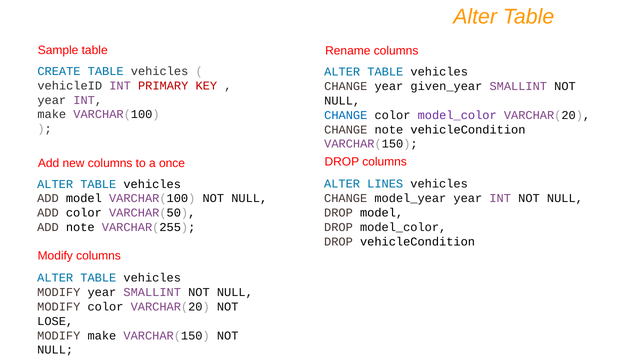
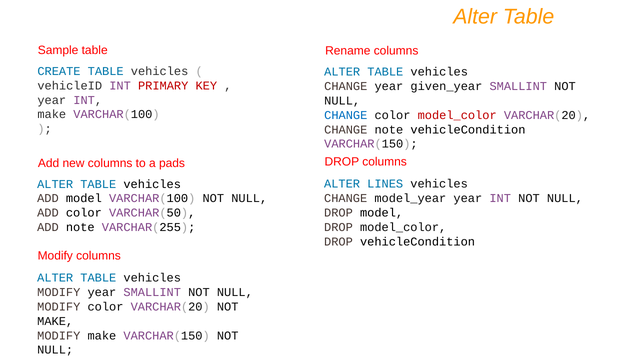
model_color at (457, 115) colour: purple -> red
once: once -> pads
LOSE at (55, 321): LOSE -> MAKE
